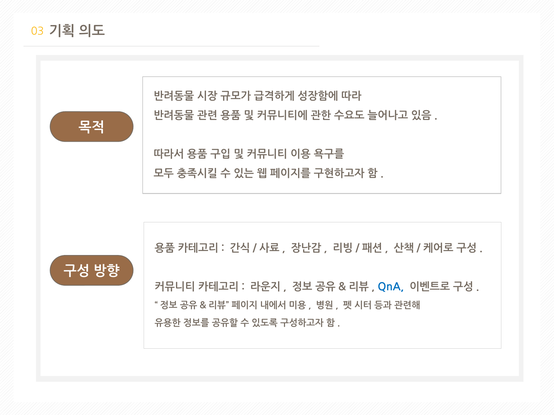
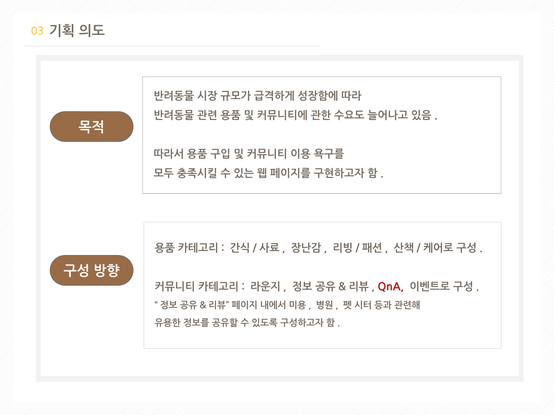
QnA colour: blue -> red
